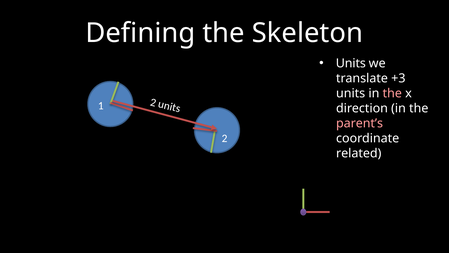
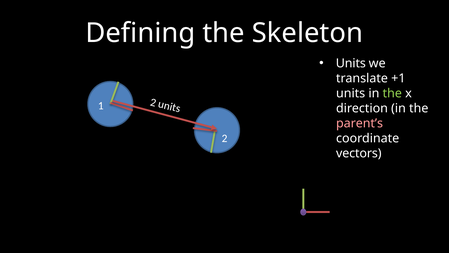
+3: +3 -> +1
the at (392, 93) colour: pink -> light green
related: related -> vectors
